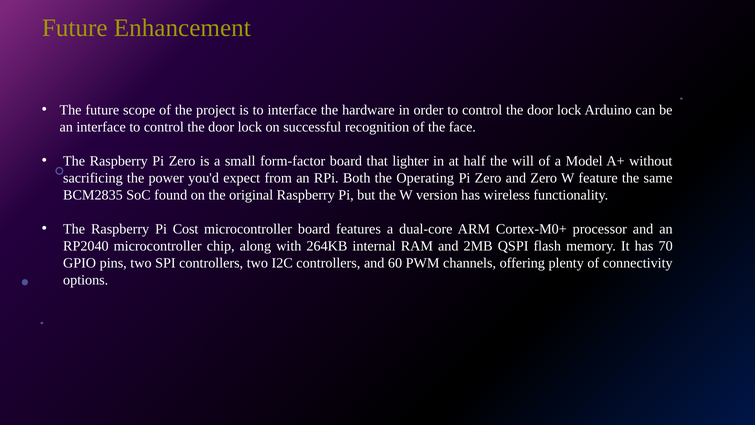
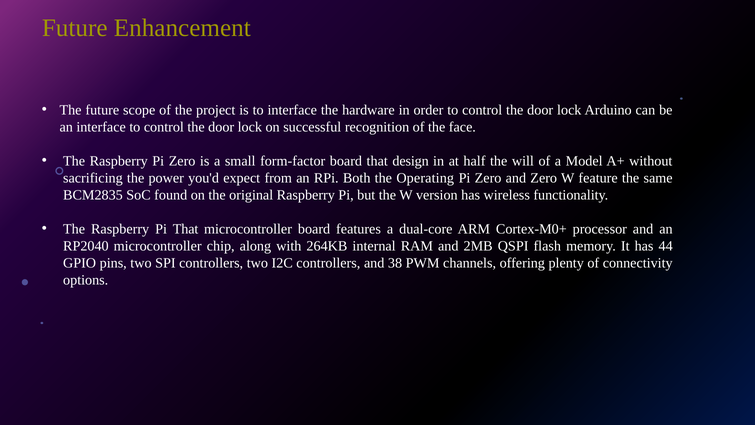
lighter: lighter -> design
Pi Cost: Cost -> That
70: 70 -> 44
60: 60 -> 38
